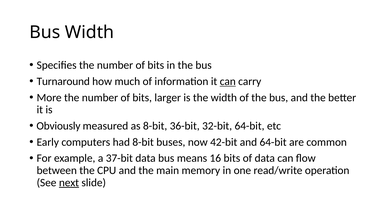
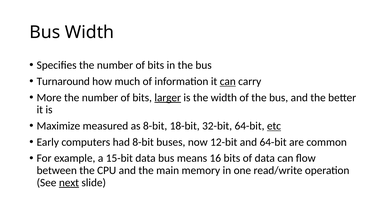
larger underline: none -> present
Obviously: Obviously -> Maximize
36-bit: 36-bit -> 18-bit
etc underline: none -> present
42-bit: 42-bit -> 12-bit
37-bit: 37-bit -> 15-bit
